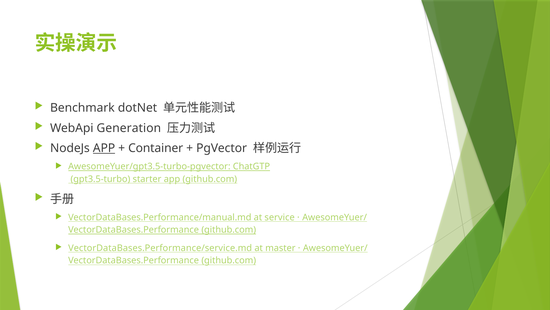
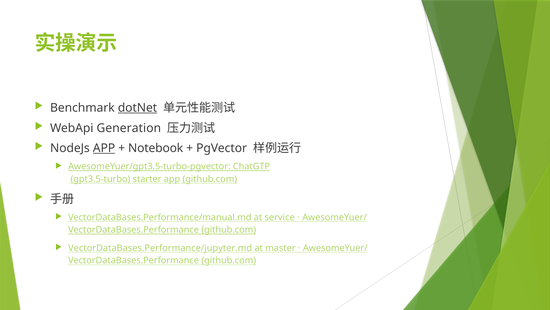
dotNet underline: none -> present
Container: Container -> Notebook
VectorDataBases.Performance/service.md: VectorDataBases.Performance/service.md -> VectorDataBases.Performance/jupyter.md
